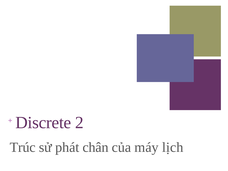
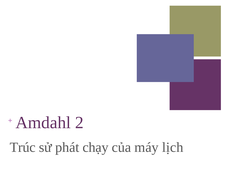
Discrete: Discrete -> Amdahl
chân: chân -> chạy
